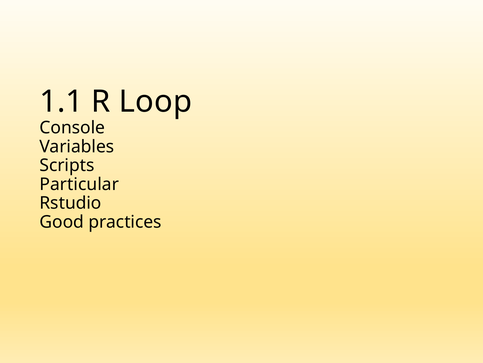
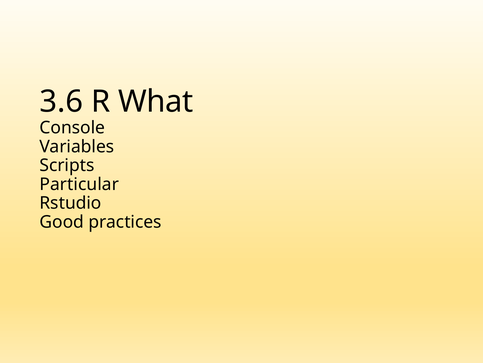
1.1: 1.1 -> 3.6
Loop: Loop -> What
